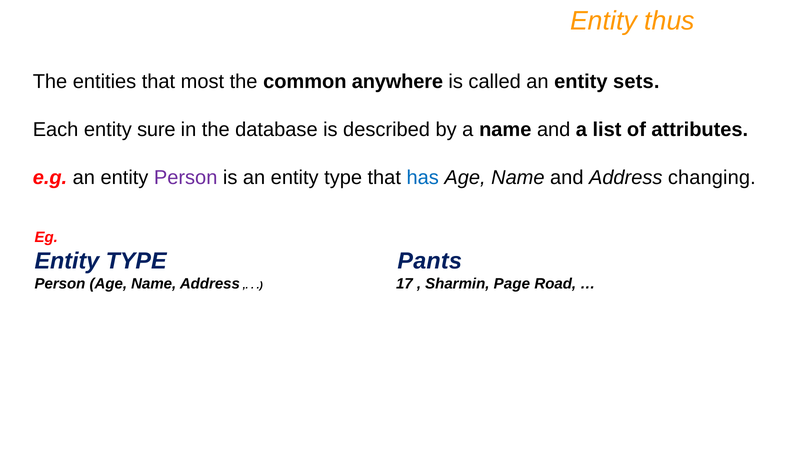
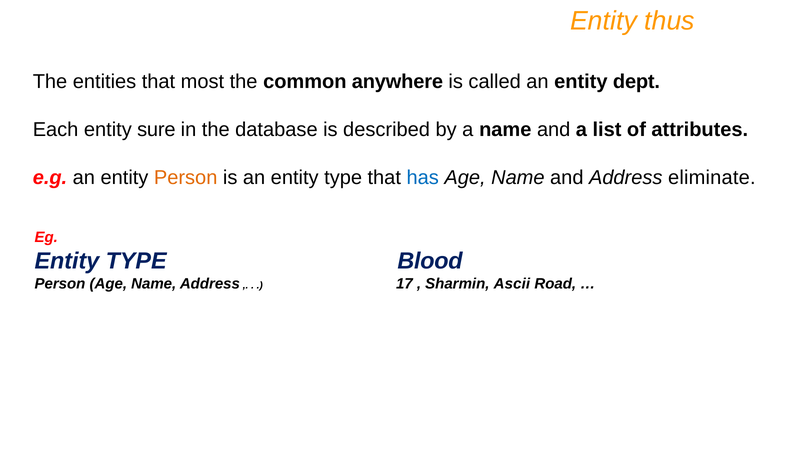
sets: sets -> dept
Person at (186, 178) colour: purple -> orange
changing: changing -> eliminate
Pants: Pants -> Blood
Page: Page -> Ascii
